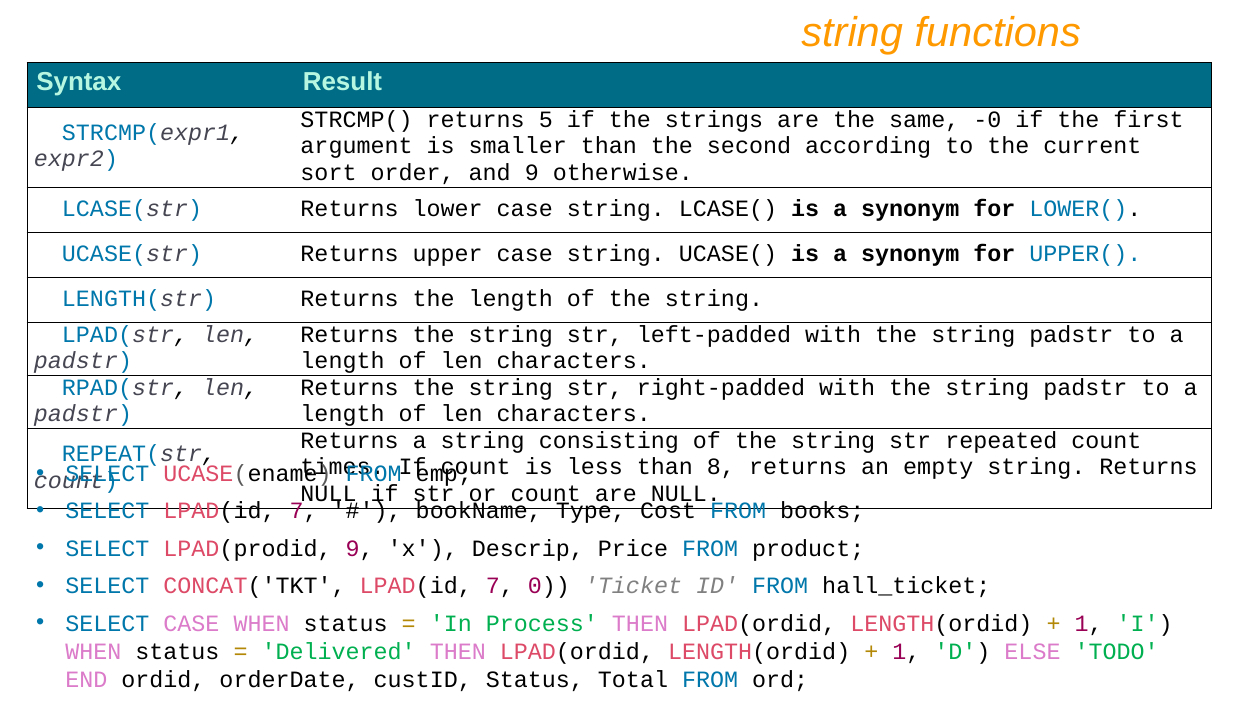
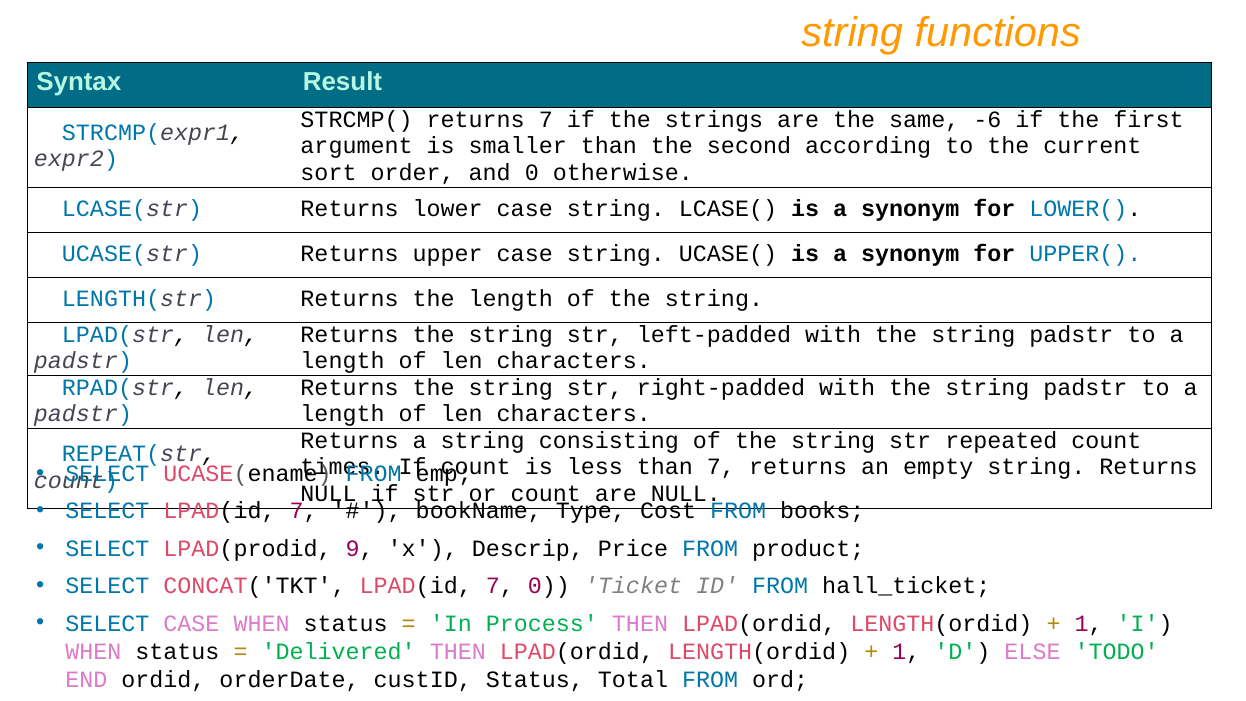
returns 5: 5 -> 7
-0: -0 -> -6
and 9: 9 -> 0
than 8: 8 -> 7
